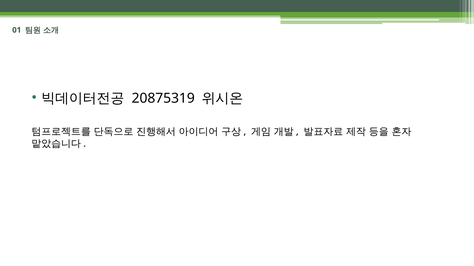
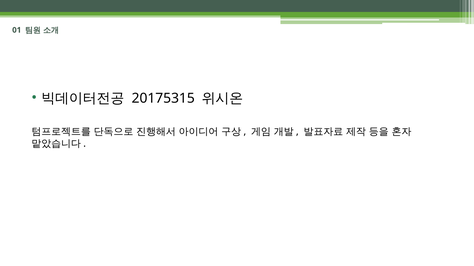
20875319: 20875319 -> 20175315
